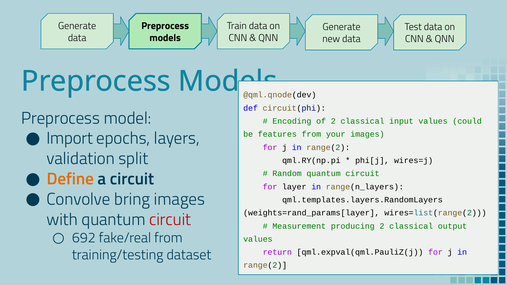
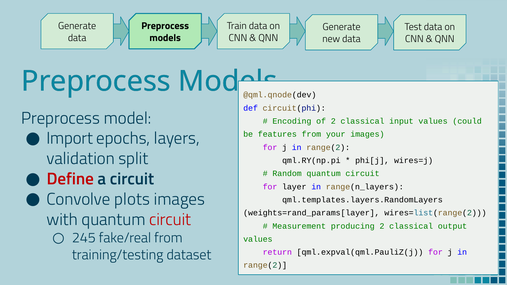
Define colour: orange -> red
bring: bring -> plots
692: 692 -> 245
